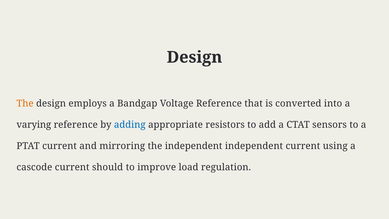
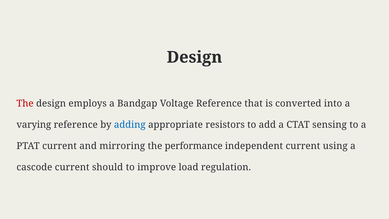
The at (25, 103) colour: orange -> red
sensors: sensors -> sensing
the independent: independent -> performance
